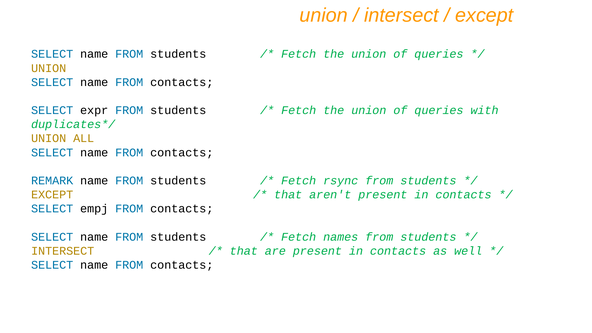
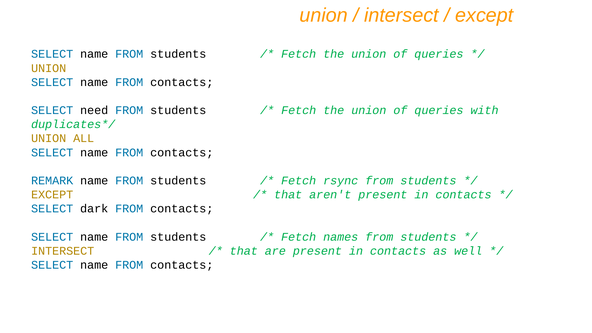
expr: expr -> need
empj: empj -> dark
